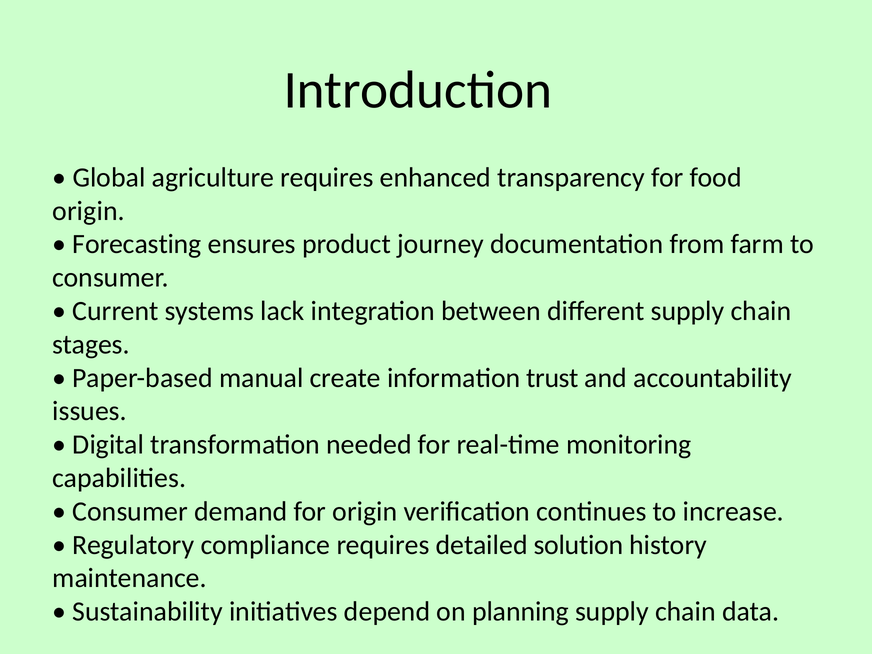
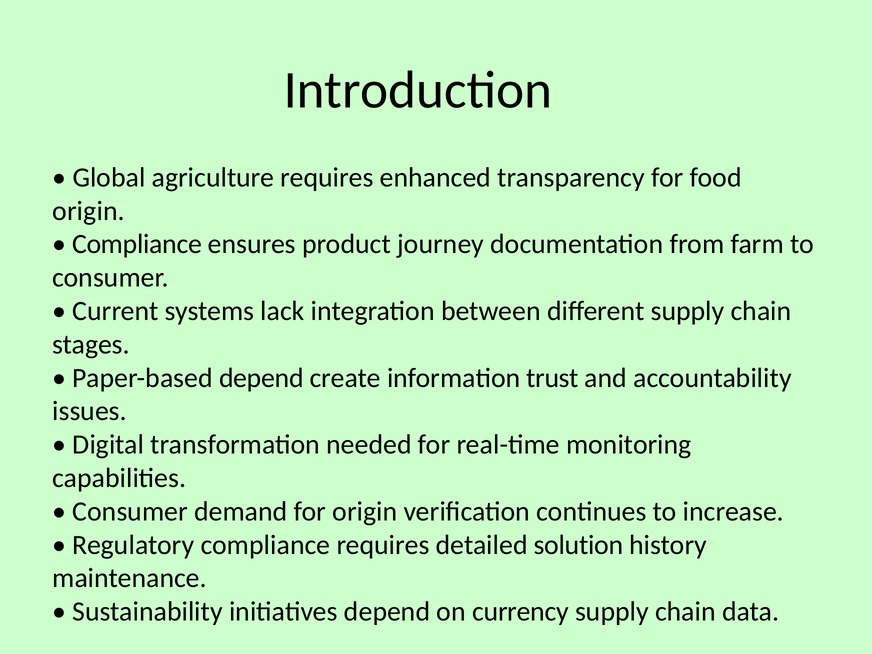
Forecasting at (137, 244): Forecasting -> Compliance
Paper-based manual: manual -> depend
planning: planning -> currency
